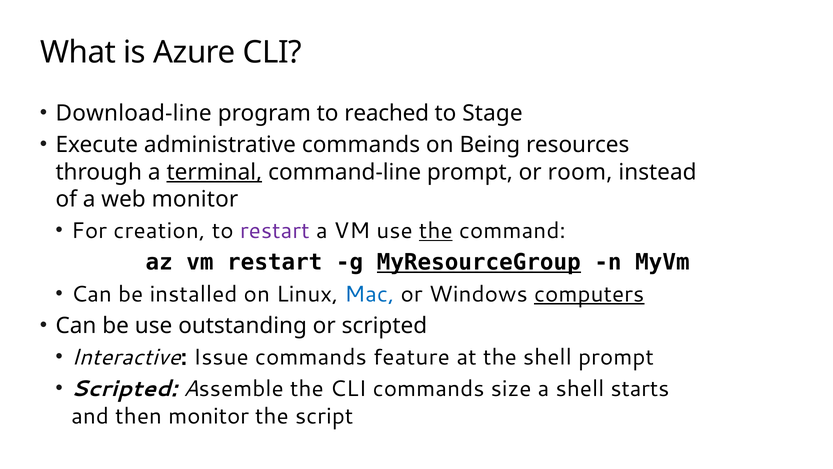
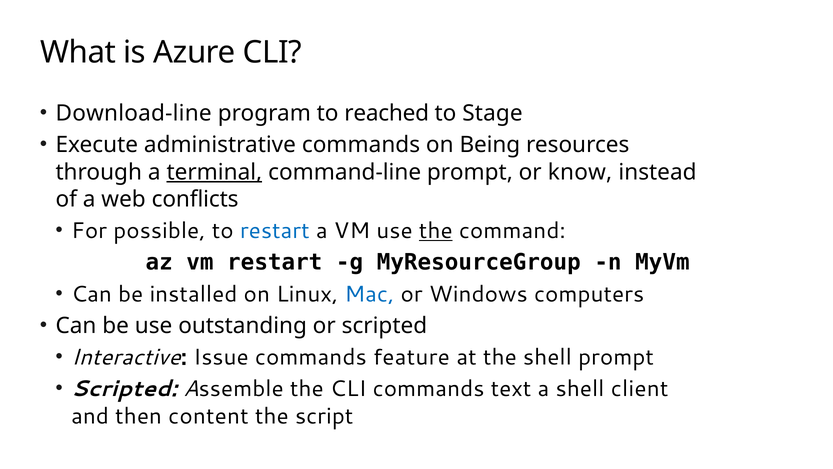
room: room -> know
web monitor: monitor -> conflicts
creation: creation -> possible
restart at (275, 231) colour: purple -> blue
MyResourceGroup underline: present -> none
computers underline: present -> none
size: size -> text
starts: starts -> client
then monitor: monitor -> content
